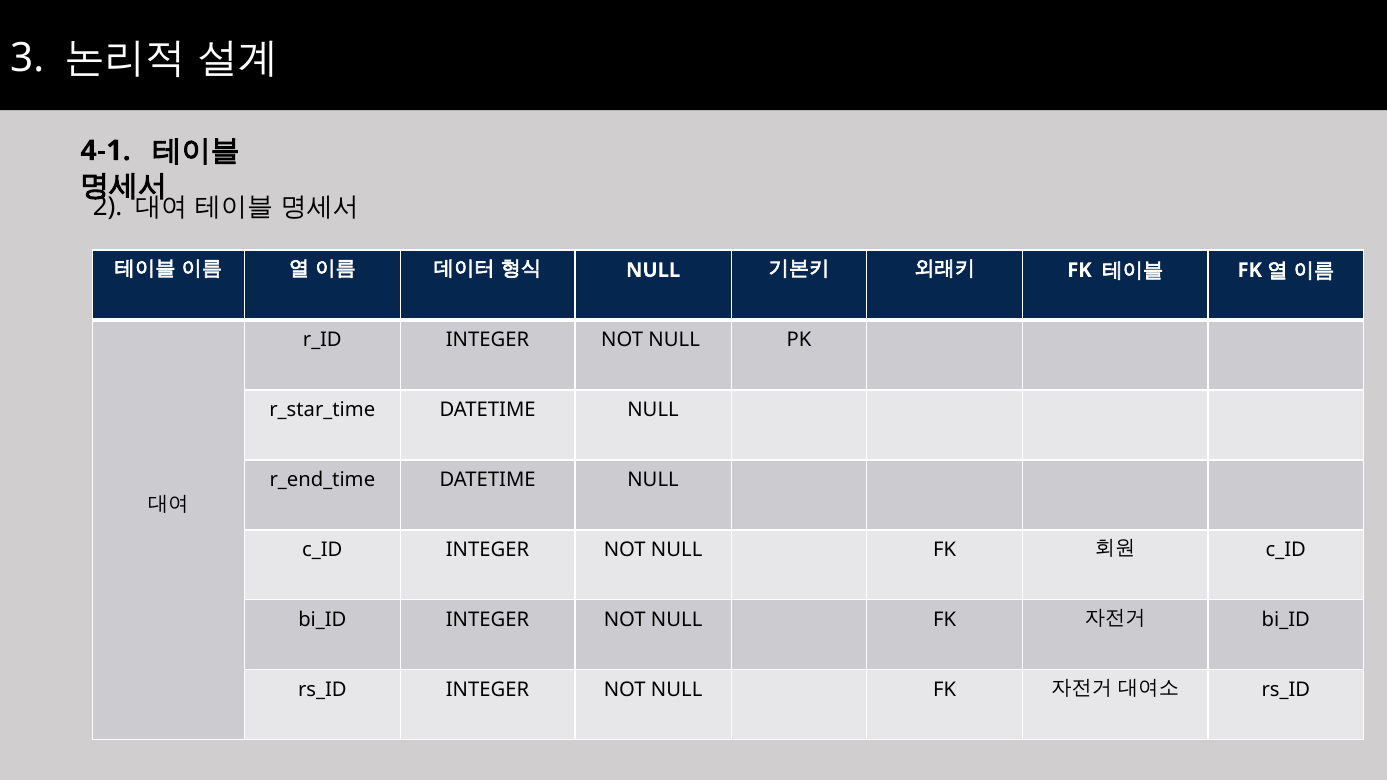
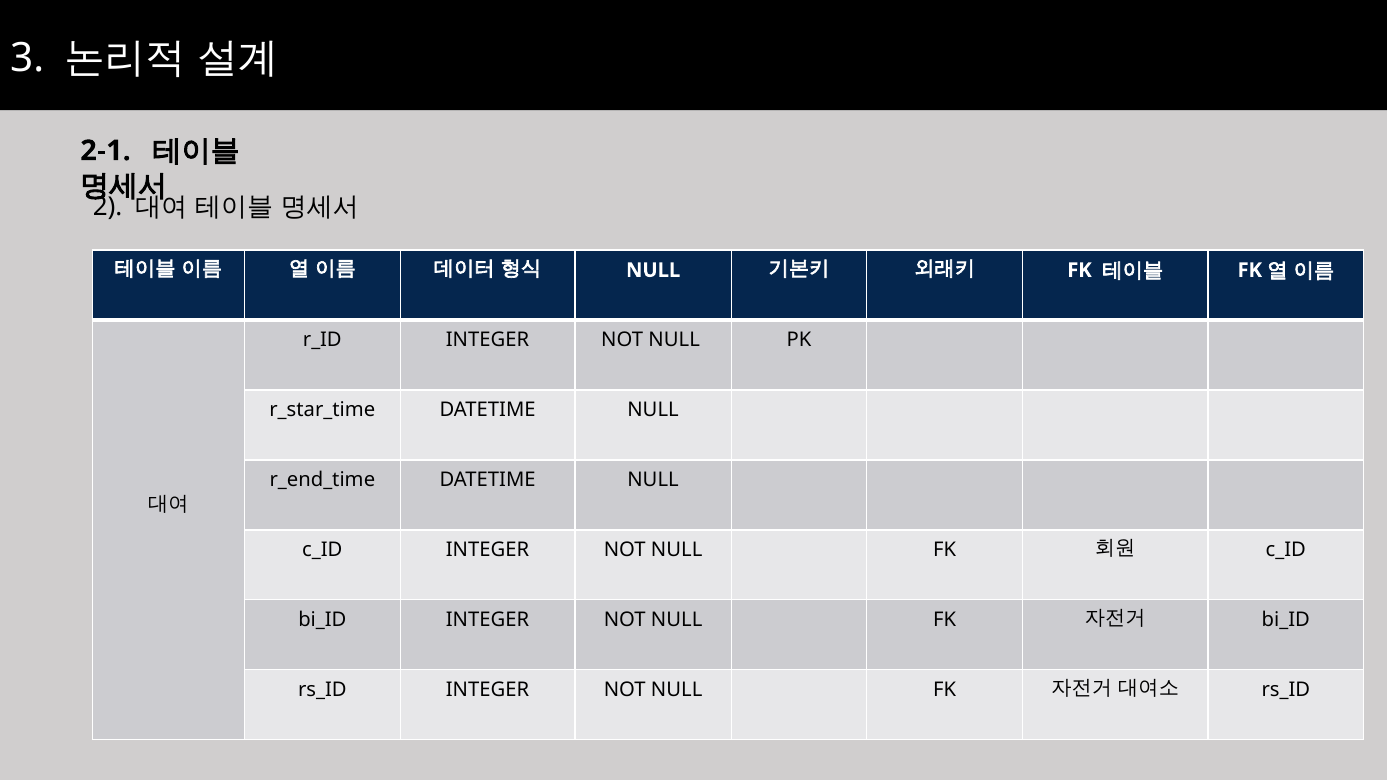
4-1: 4-1 -> 2-1
